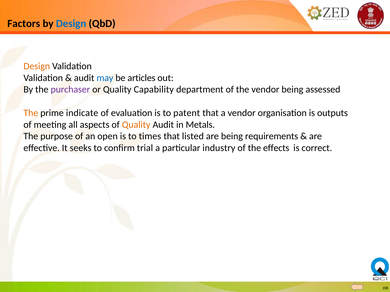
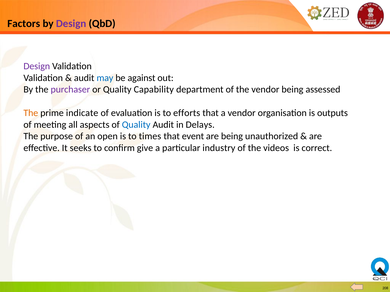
Design at (71, 24) colour: blue -> purple
Design at (37, 66) colour: orange -> purple
articles: articles -> against
patent: patent -> efforts
Quality at (136, 125) colour: orange -> blue
Metals: Metals -> Delays
listed: listed -> event
requirements: requirements -> unauthorized
trial: trial -> give
effects: effects -> videos
